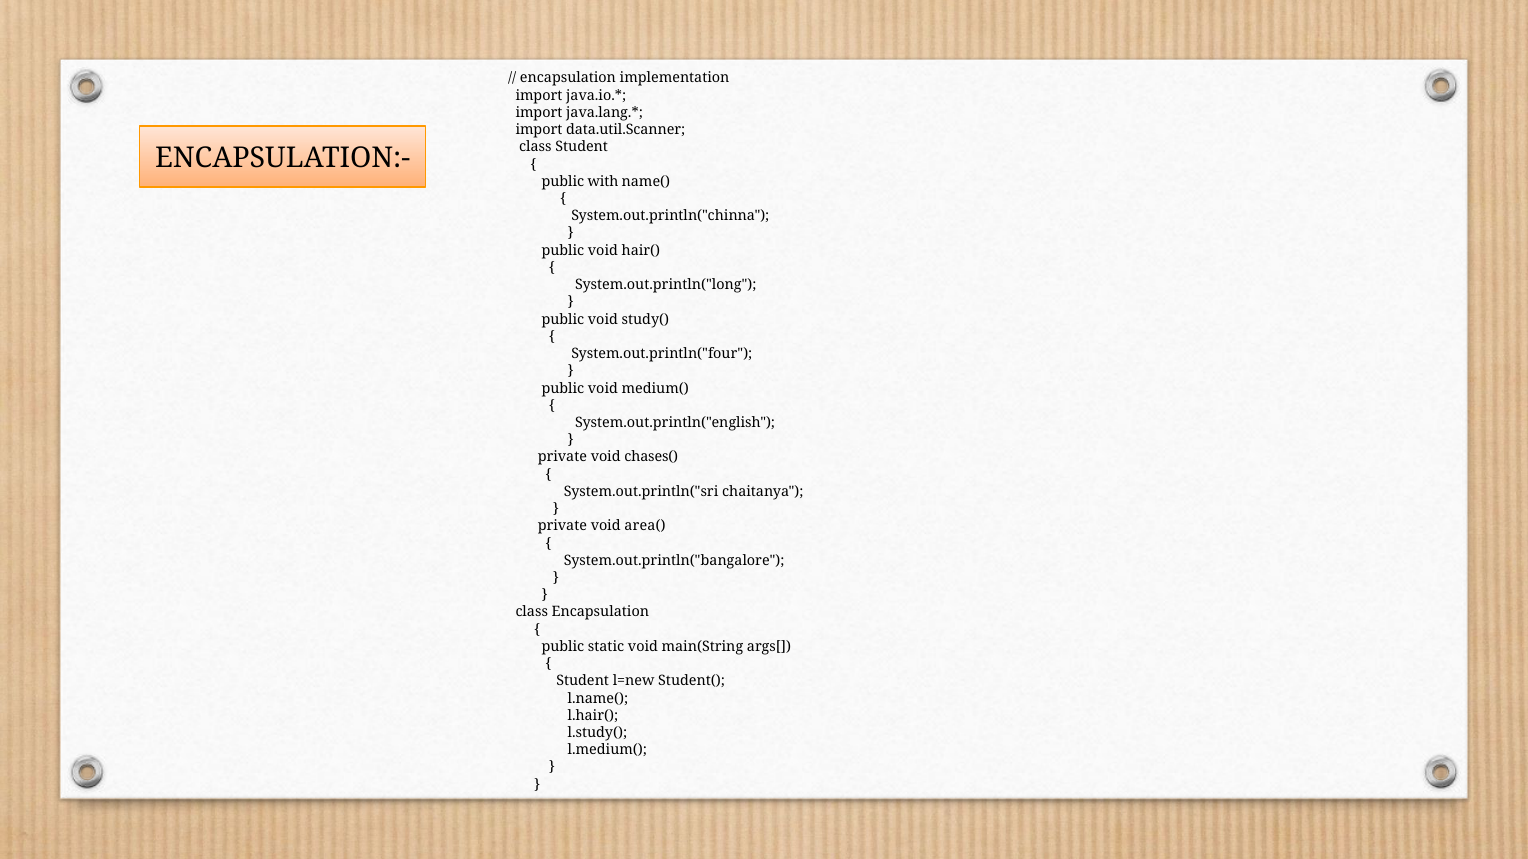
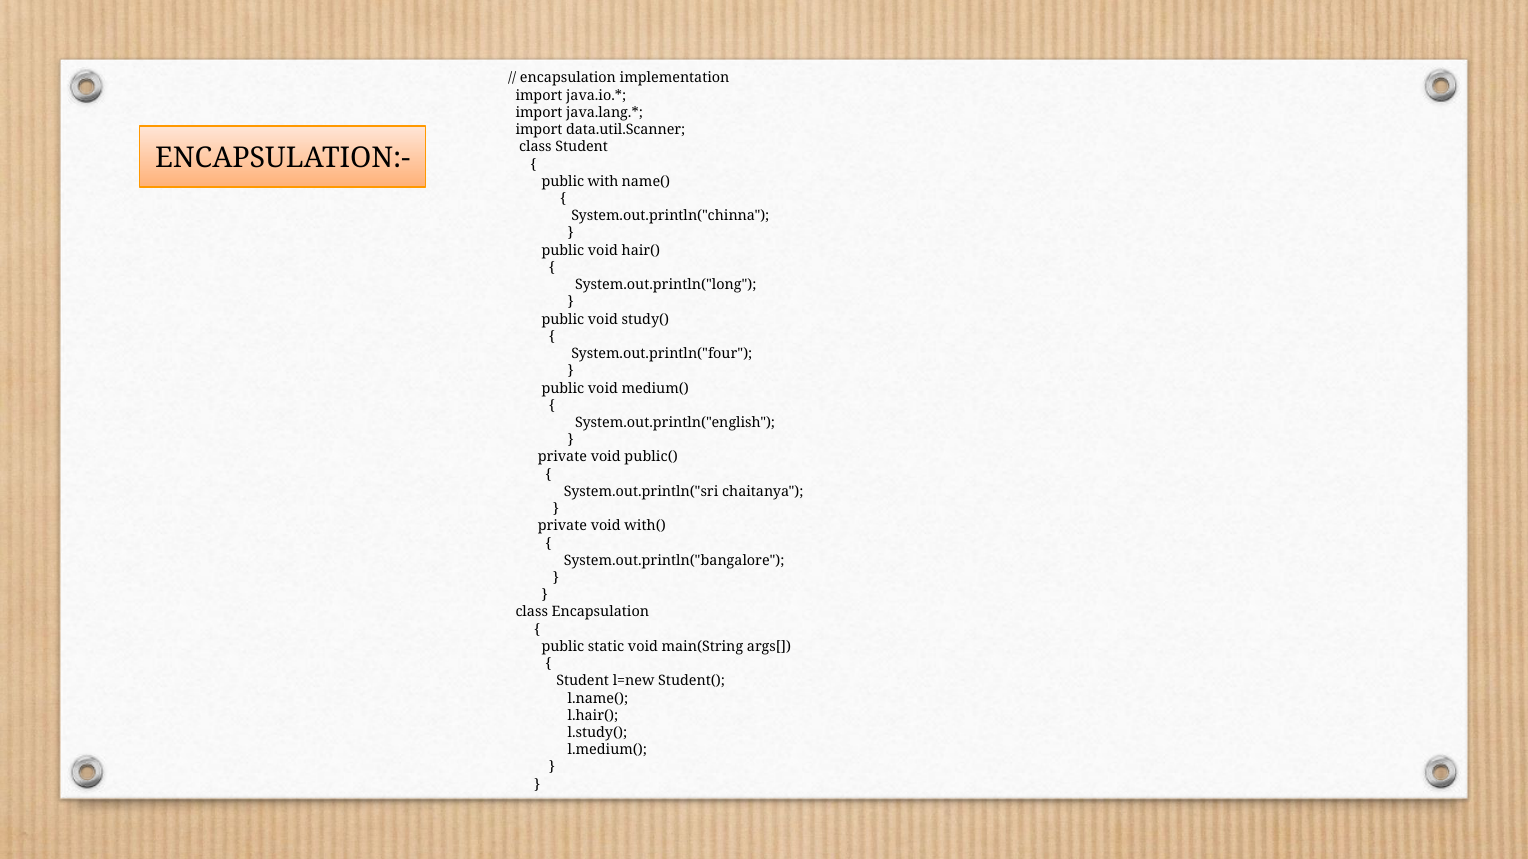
chases(: chases( -> public(
area(: area( -> with(
